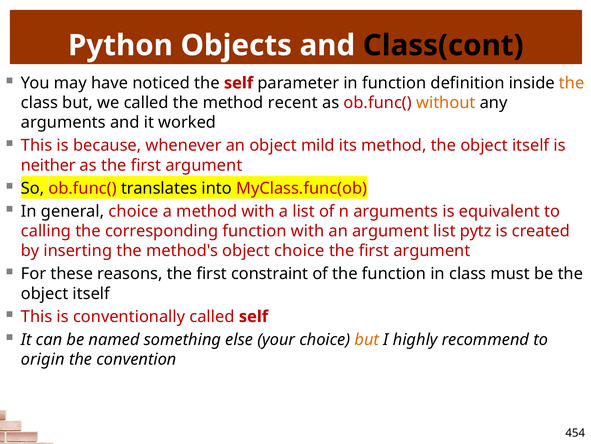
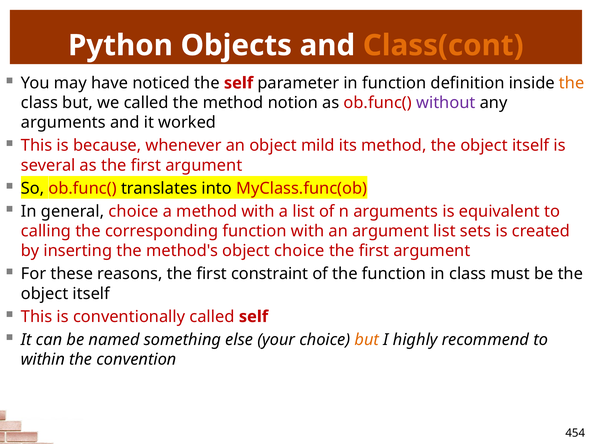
Class(cont colour: black -> orange
recent: recent -> notion
without colour: orange -> purple
neither: neither -> several
pytz: pytz -> sets
origin: origin -> within
